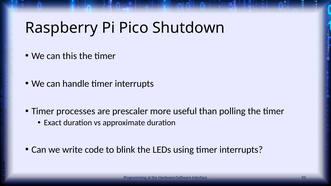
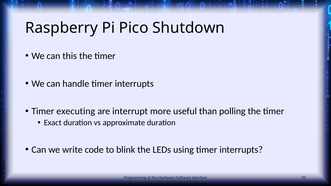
processes: processes -> executing
prescaler: prescaler -> interrupt
